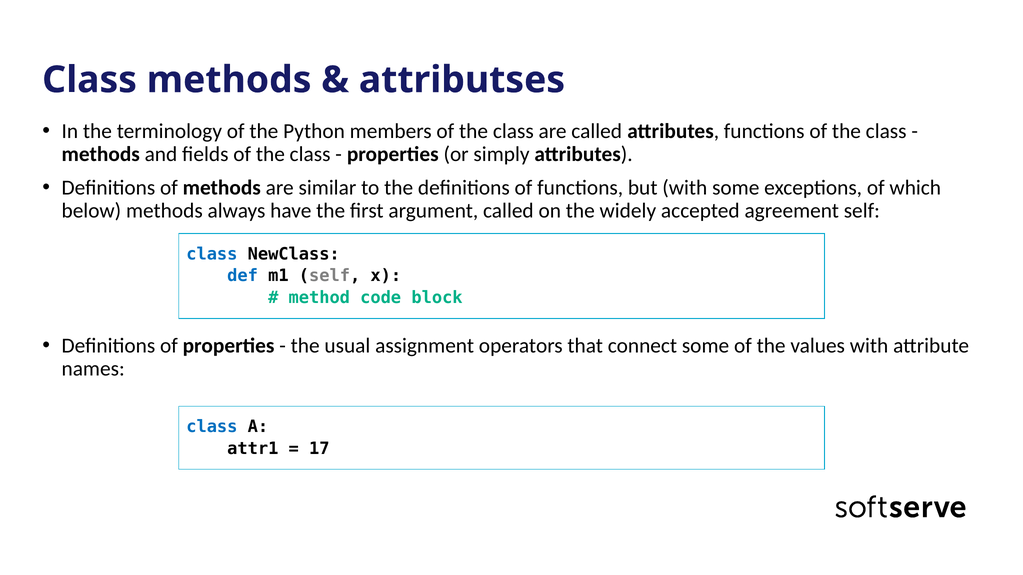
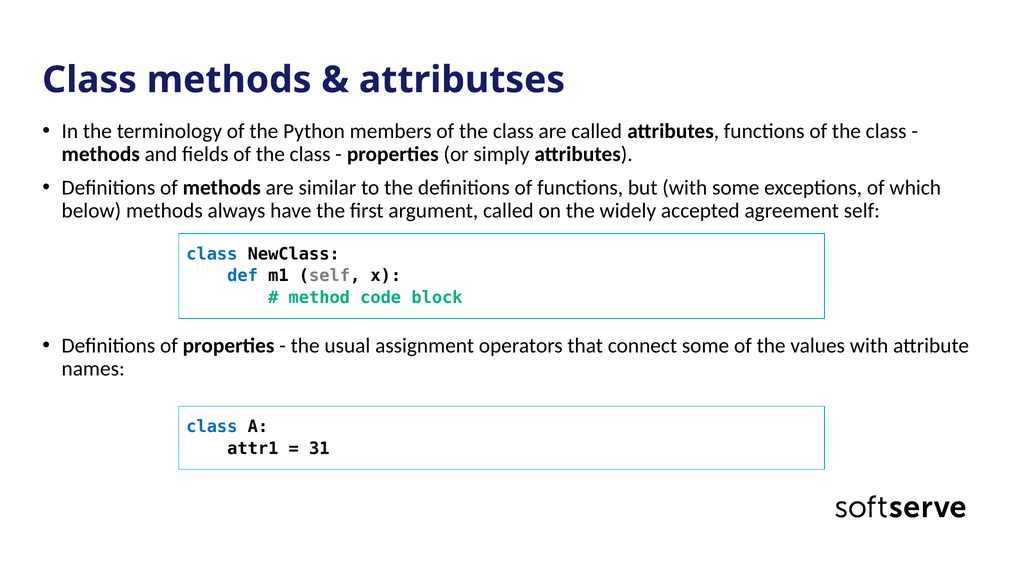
17: 17 -> 31
